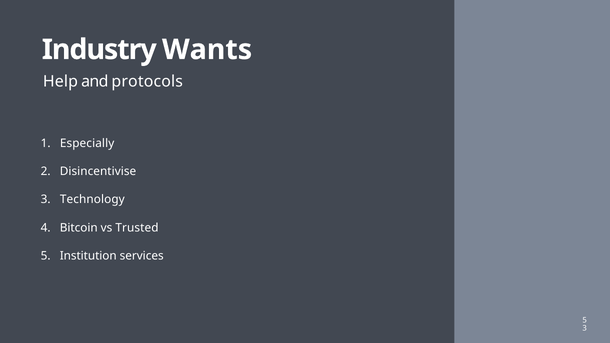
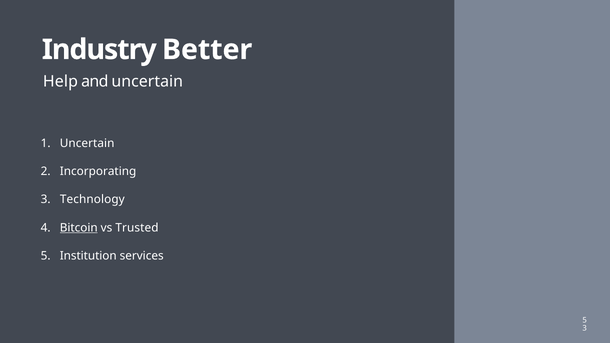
Wants: Wants -> Better
and protocols: protocols -> uncertain
Especially at (87, 143): Especially -> Uncertain
Disincentivise: Disincentivise -> Incorporating
Bitcoin underline: none -> present
